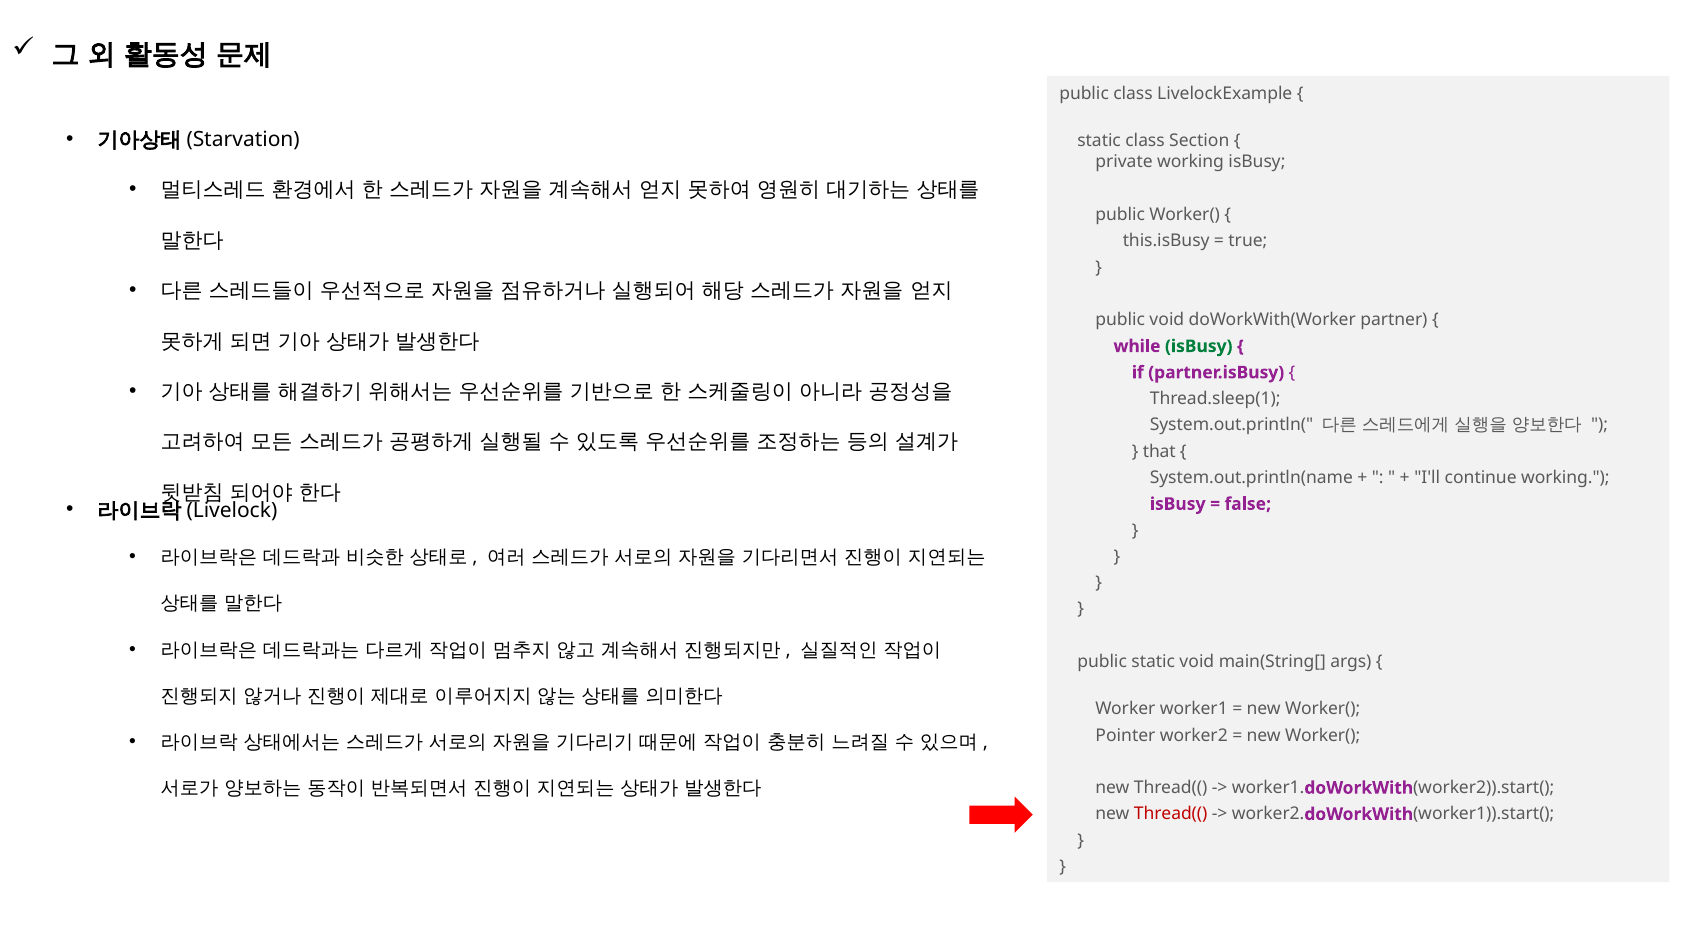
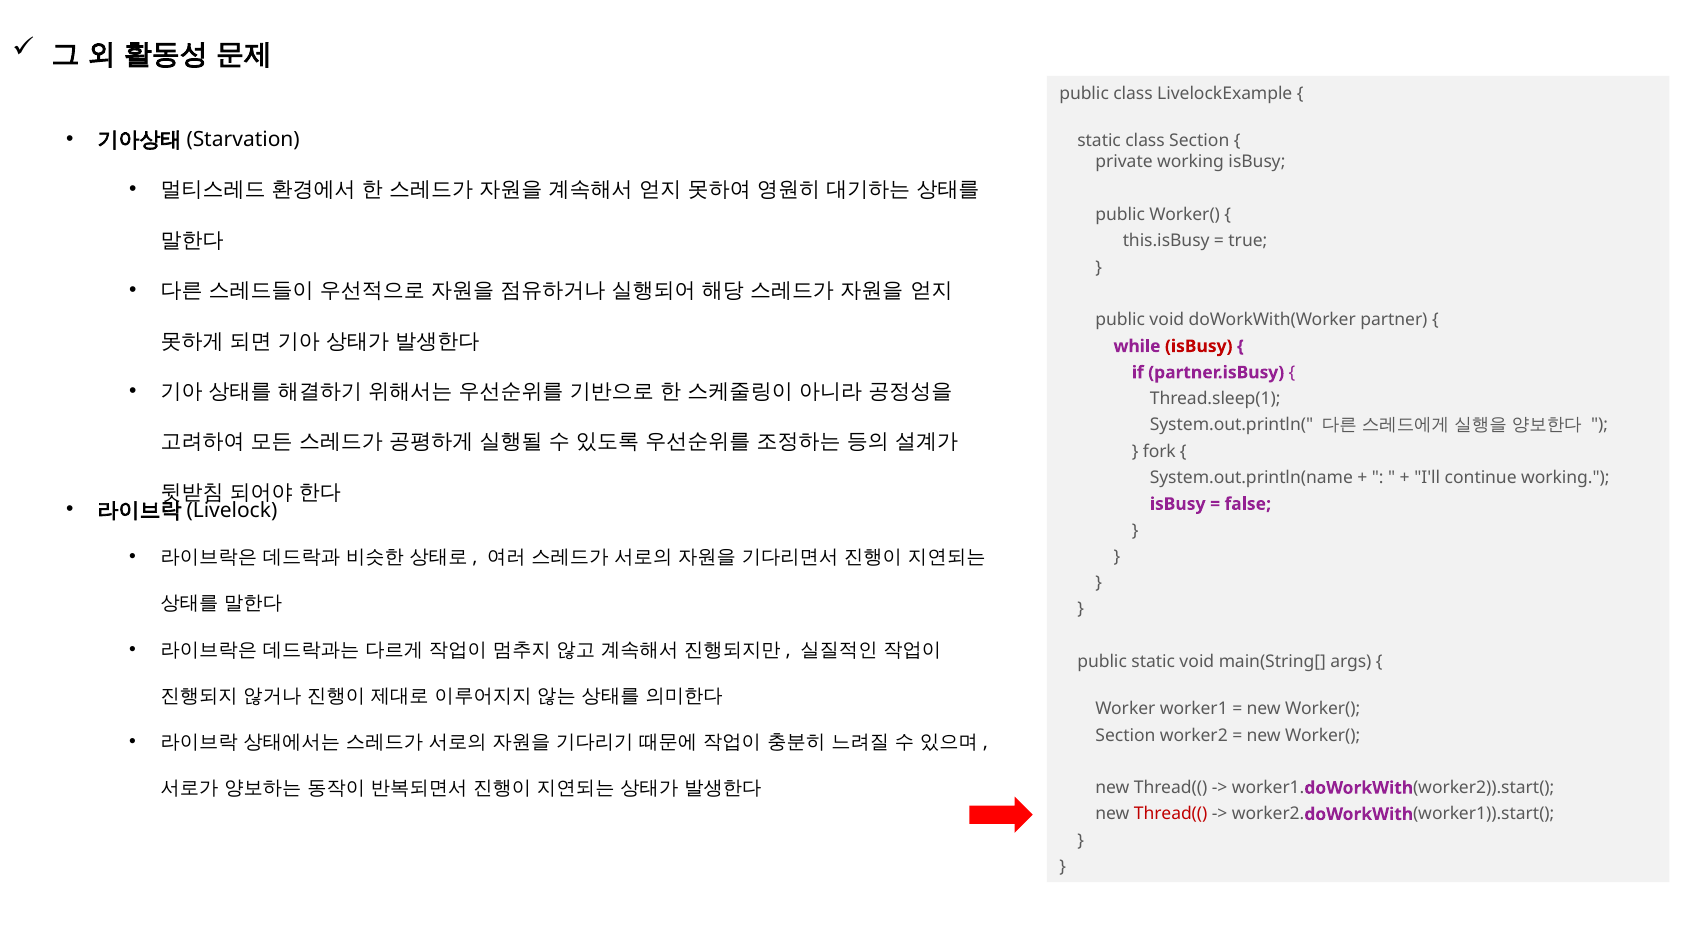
isBusy at (1199, 346) colour: green -> red
that: that -> fork
Pointer at (1125, 736): Pointer -> Section
